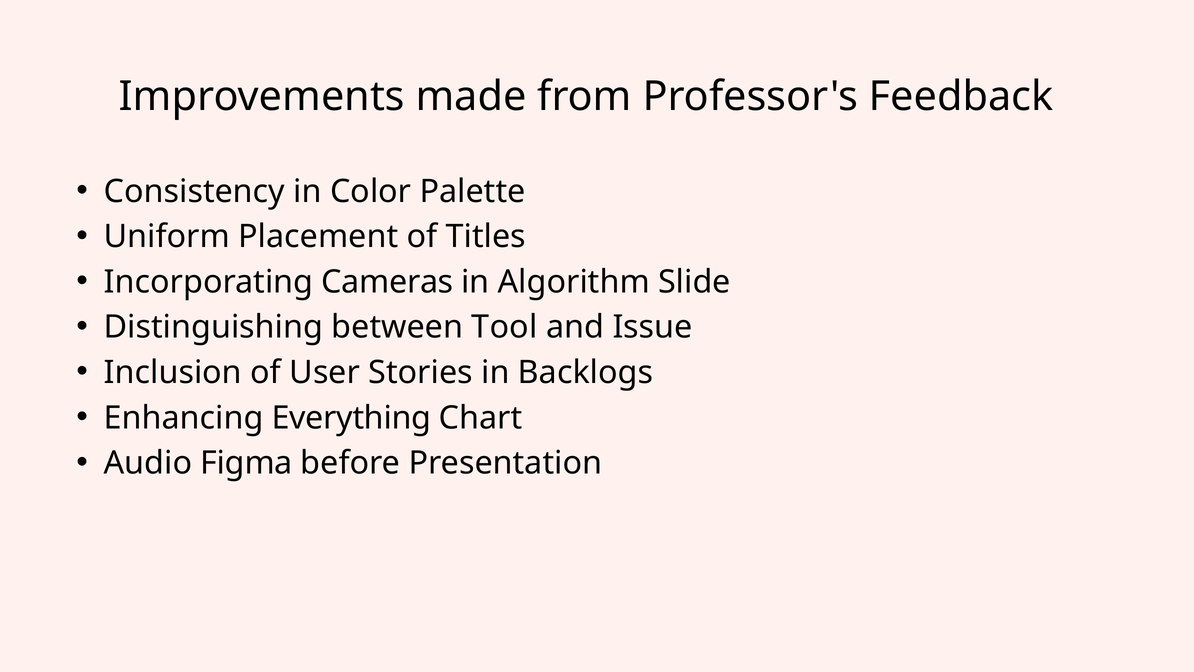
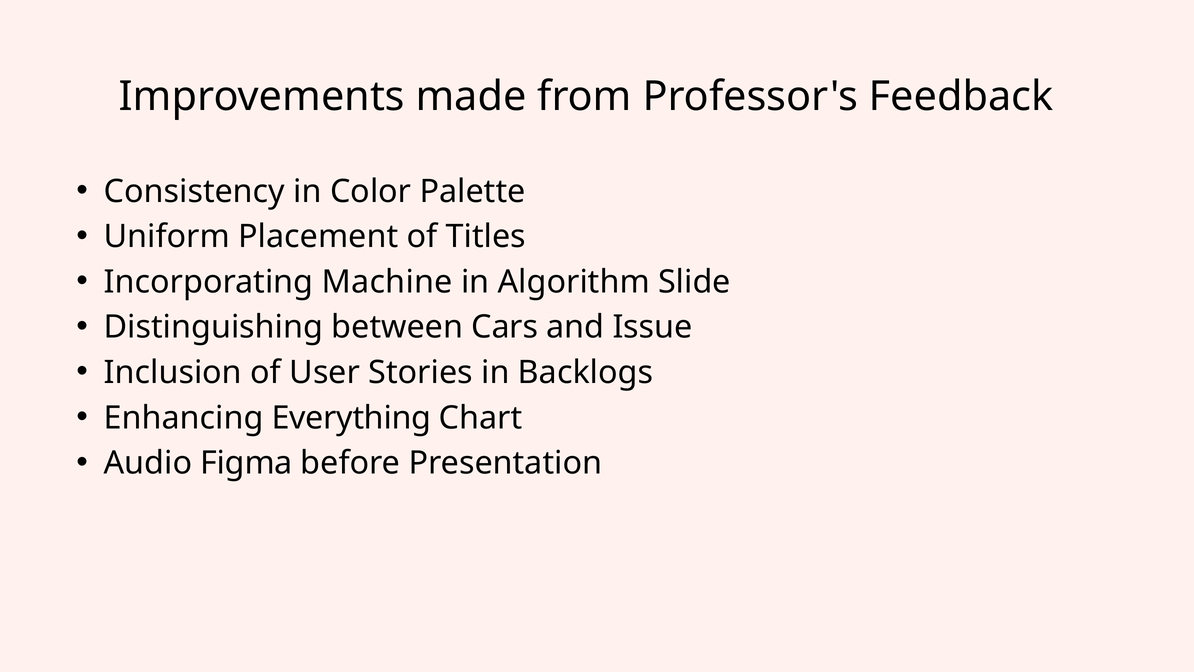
Cameras: Cameras -> Machine
Tool: Tool -> Cars
